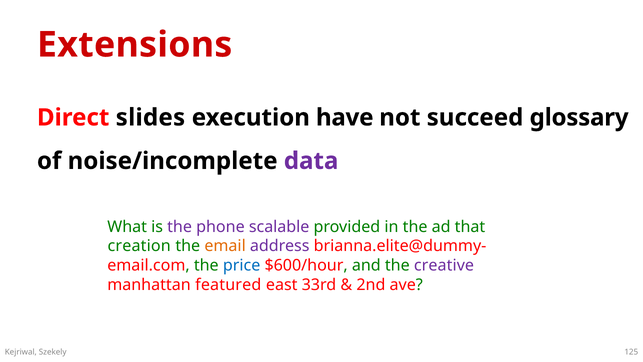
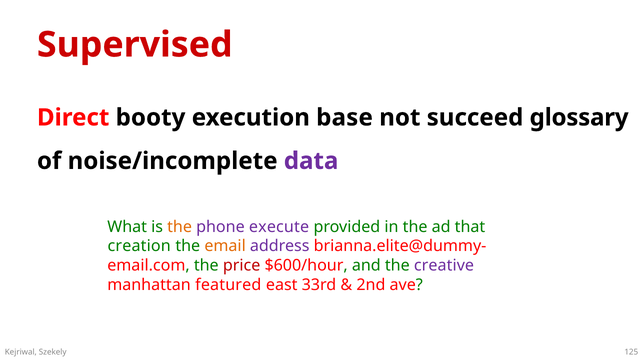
Extensions: Extensions -> Supervised
slides: slides -> booty
have: have -> base
the at (180, 227) colour: purple -> orange
scalable: scalable -> execute
price colour: blue -> red
